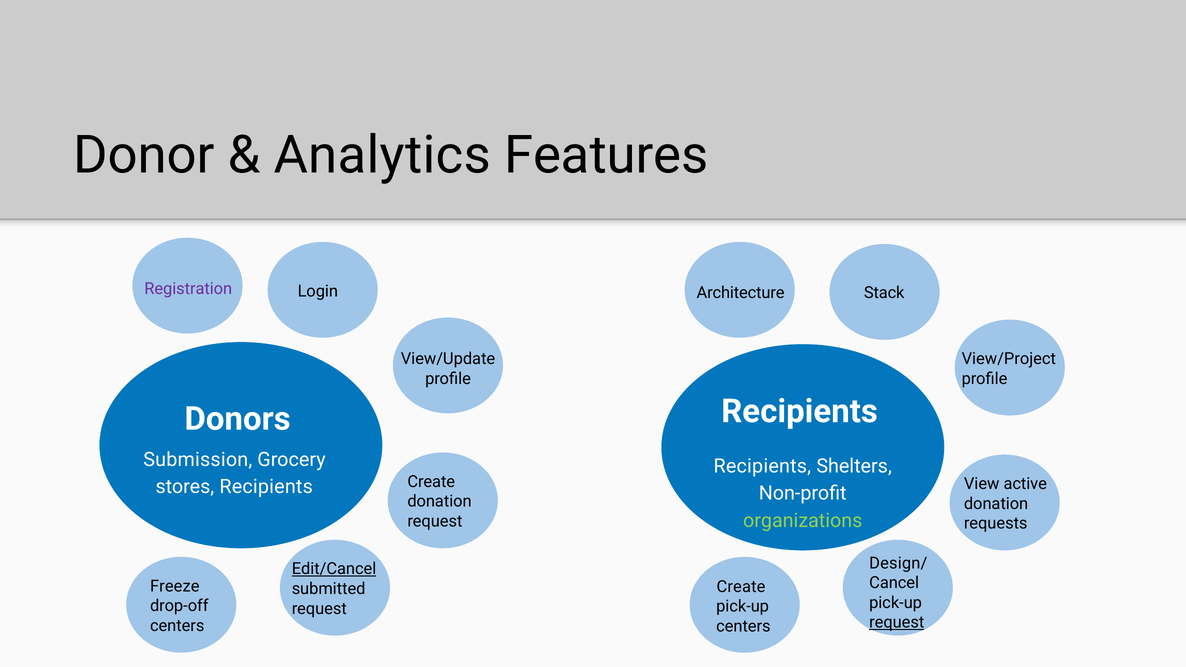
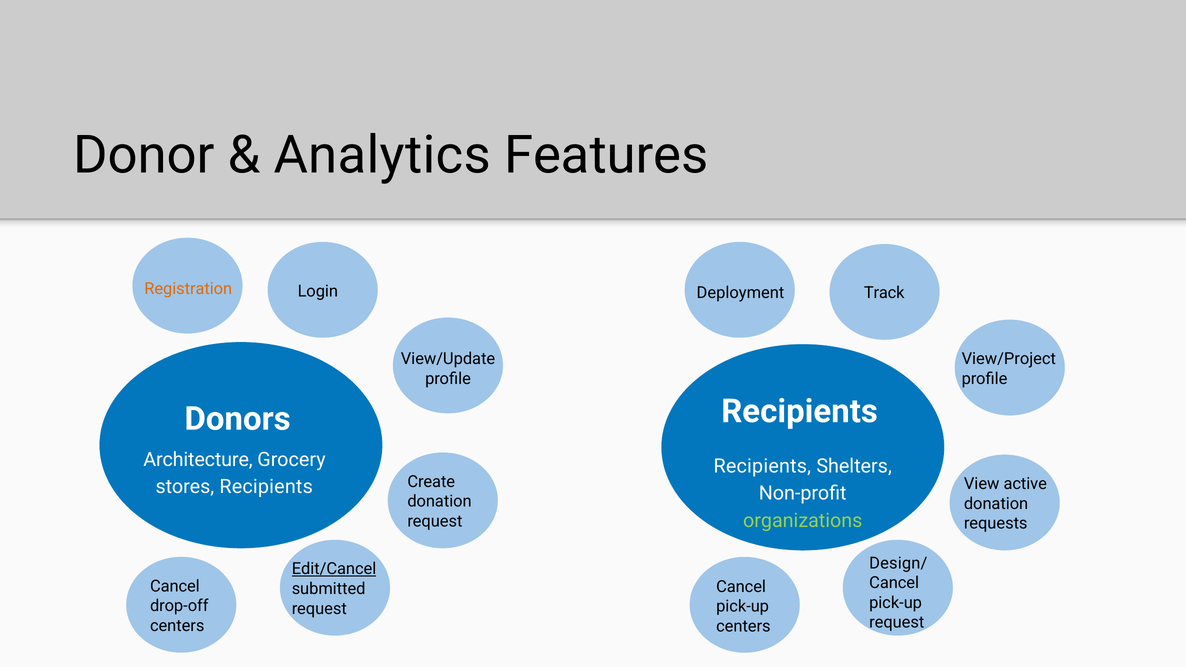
Registration colour: purple -> orange
Stack: Stack -> Track
Architecture: Architecture -> Deployment
Submission: Submission -> Architecture
Freeze at (175, 586): Freeze -> Cancel
Create at (741, 587): Create -> Cancel
request at (897, 623) underline: present -> none
